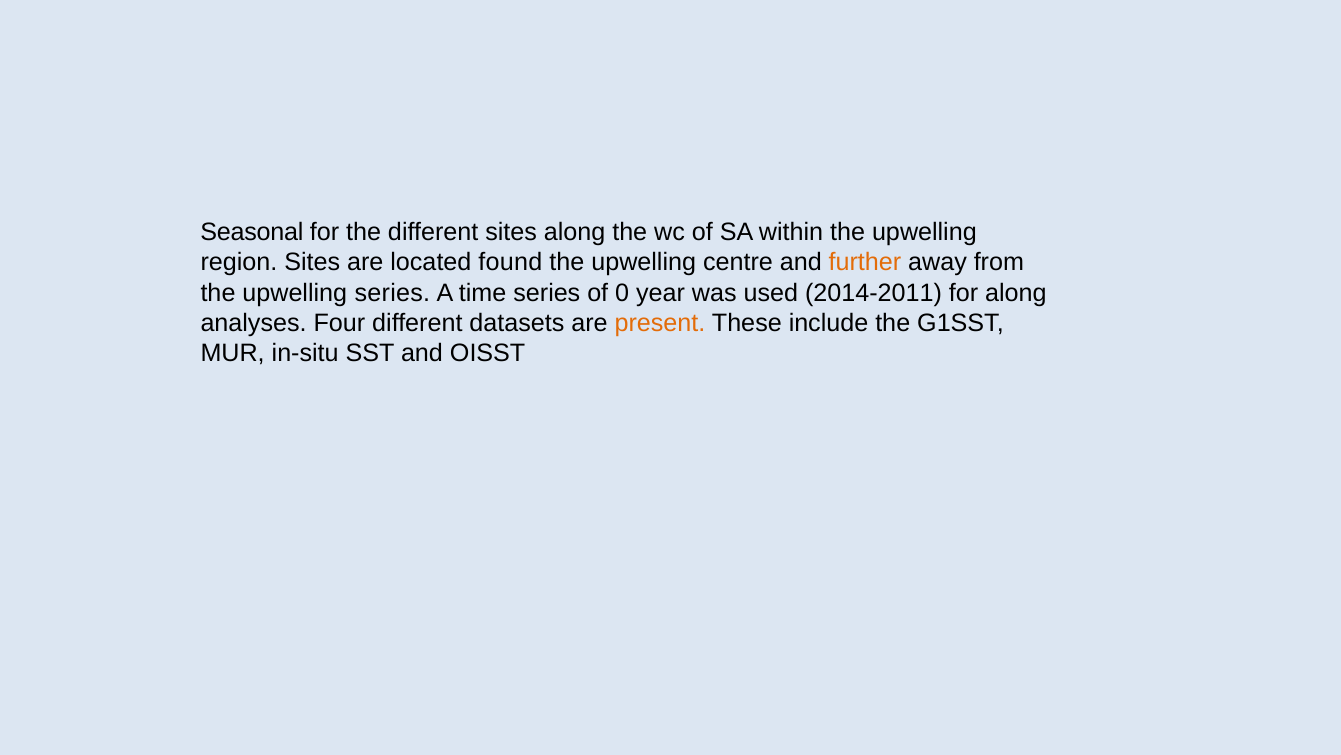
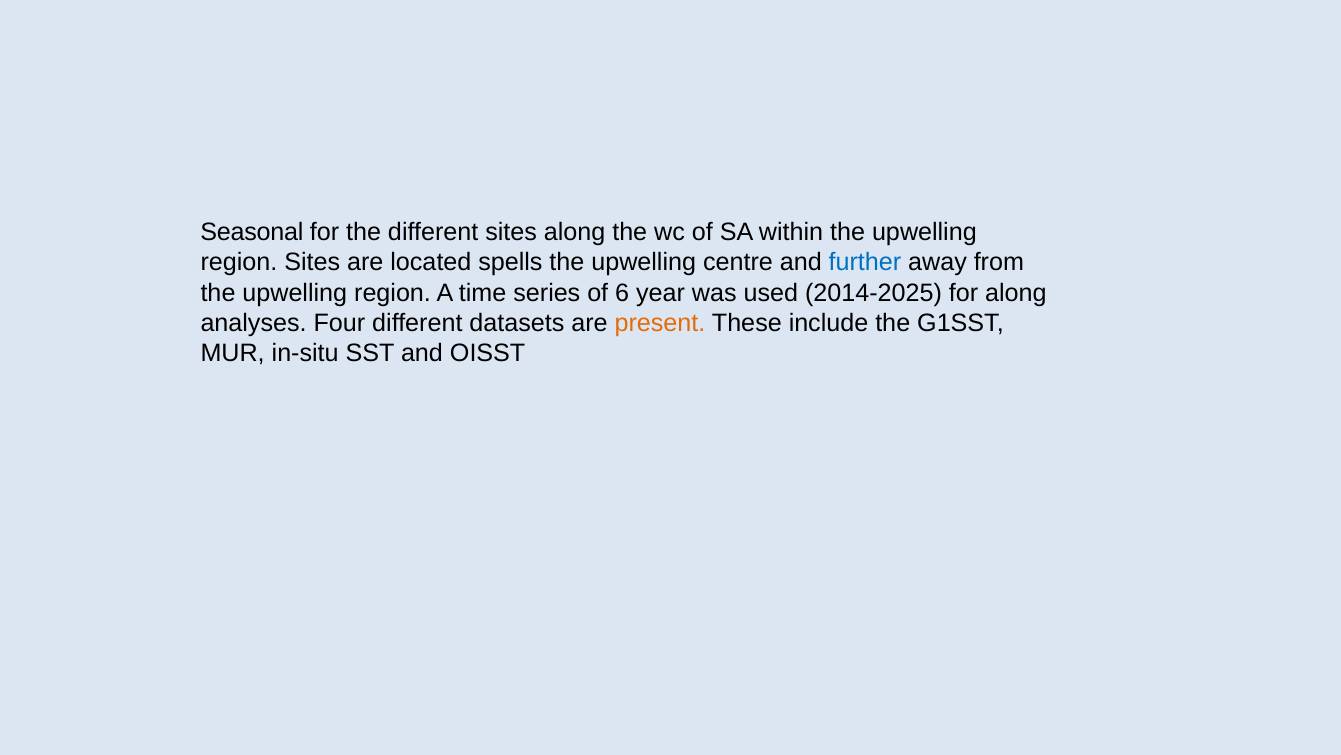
found: found -> spells
further colour: orange -> blue
series at (392, 292): series -> region
0: 0 -> 6
2014-2011: 2014-2011 -> 2014-2025
